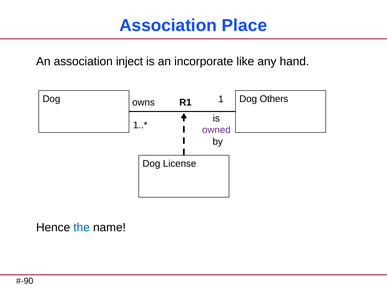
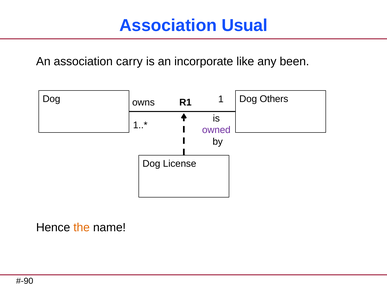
Place: Place -> Usual
inject: inject -> carry
hand: hand -> been
the colour: blue -> orange
